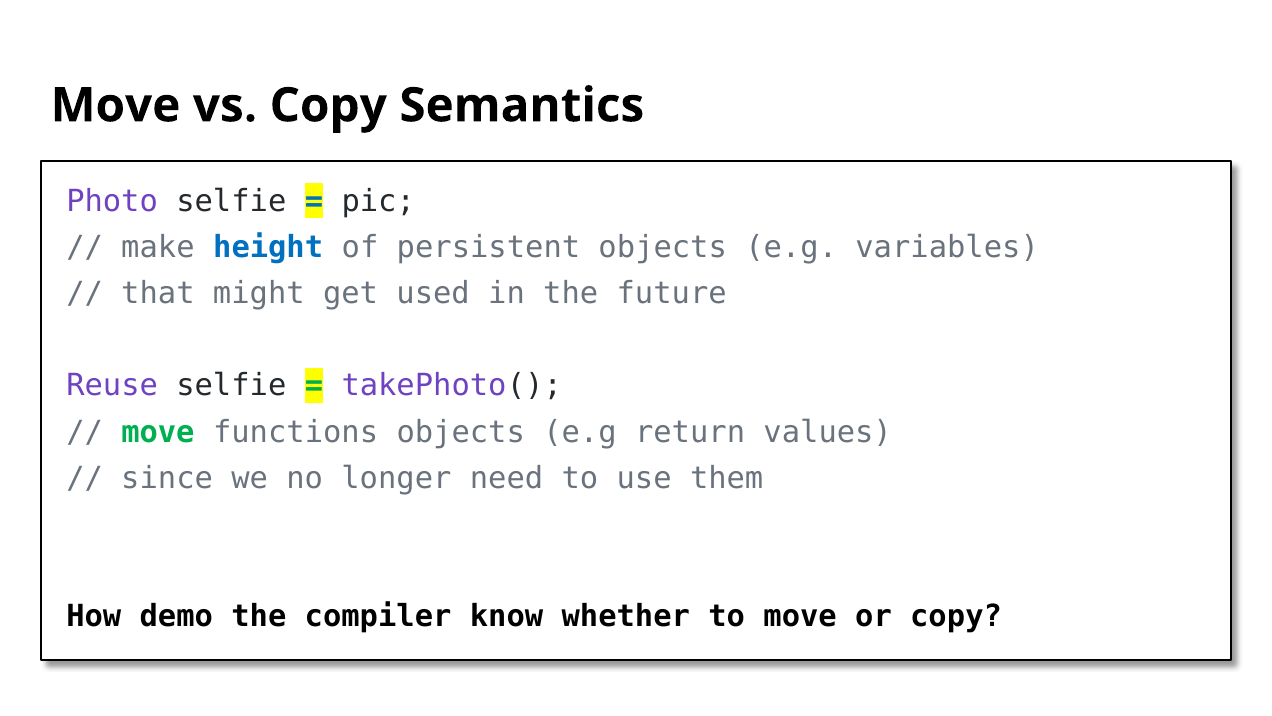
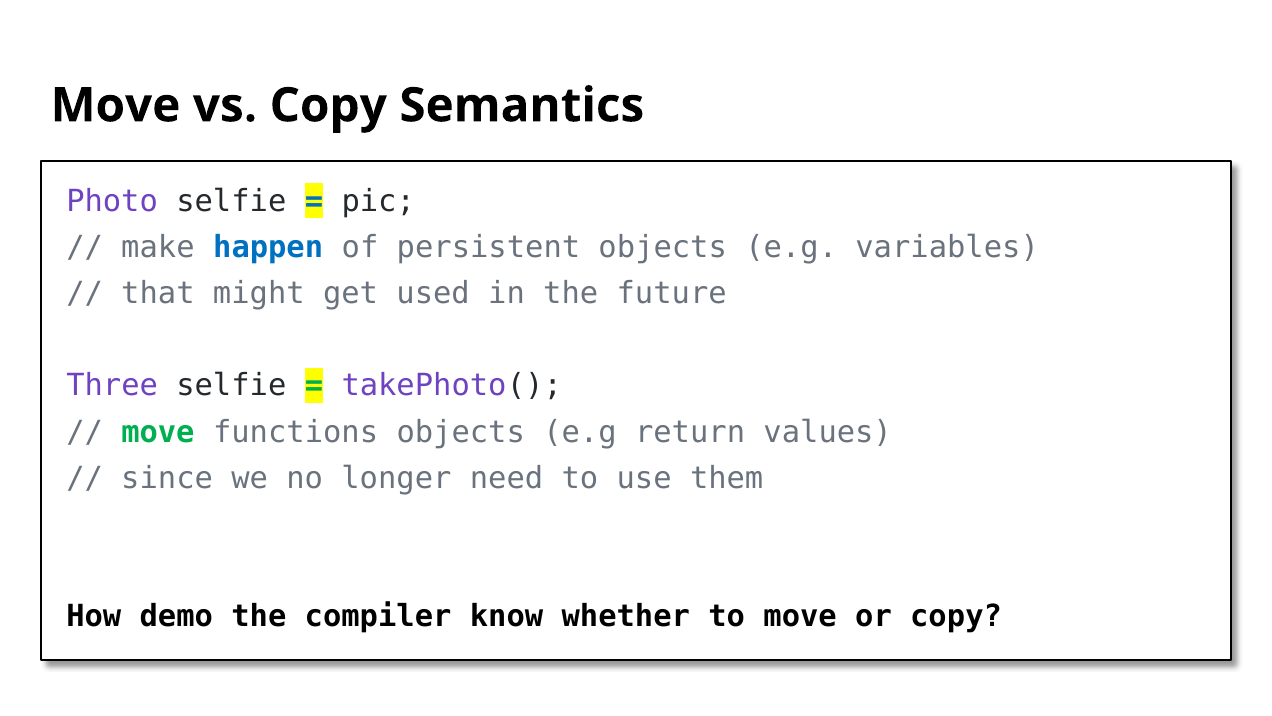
height: height -> happen
Reuse: Reuse -> Three
